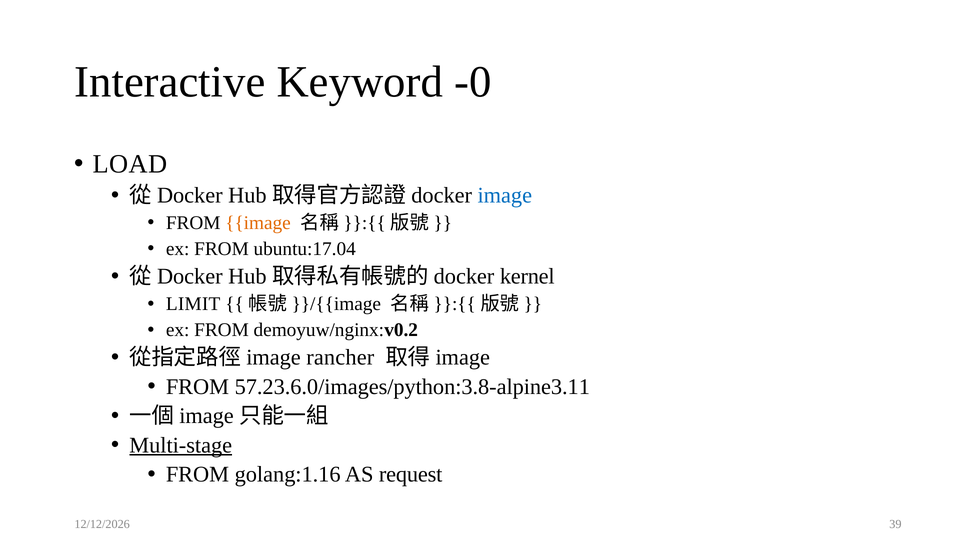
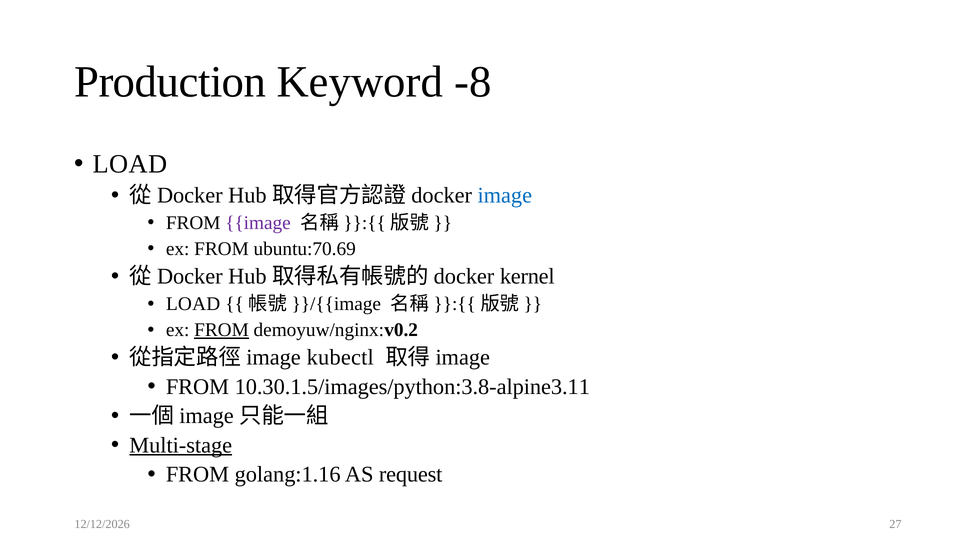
Interactive: Interactive -> Production
-0: -0 -> -8
image at (258, 223) colour: orange -> purple
ubuntu:17.04: ubuntu:17.04 -> ubuntu:70.69
LIMIT at (193, 304): LIMIT -> LOAD
FROM at (222, 330) underline: none -> present
rancher: rancher -> kubectl
57.23.6.0/images/python:3.8-alpine3.11: 57.23.6.0/images/python:3.8-alpine3.11 -> 10.30.1.5/images/python:3.8-alpine3.11
39: 39 -> 27
